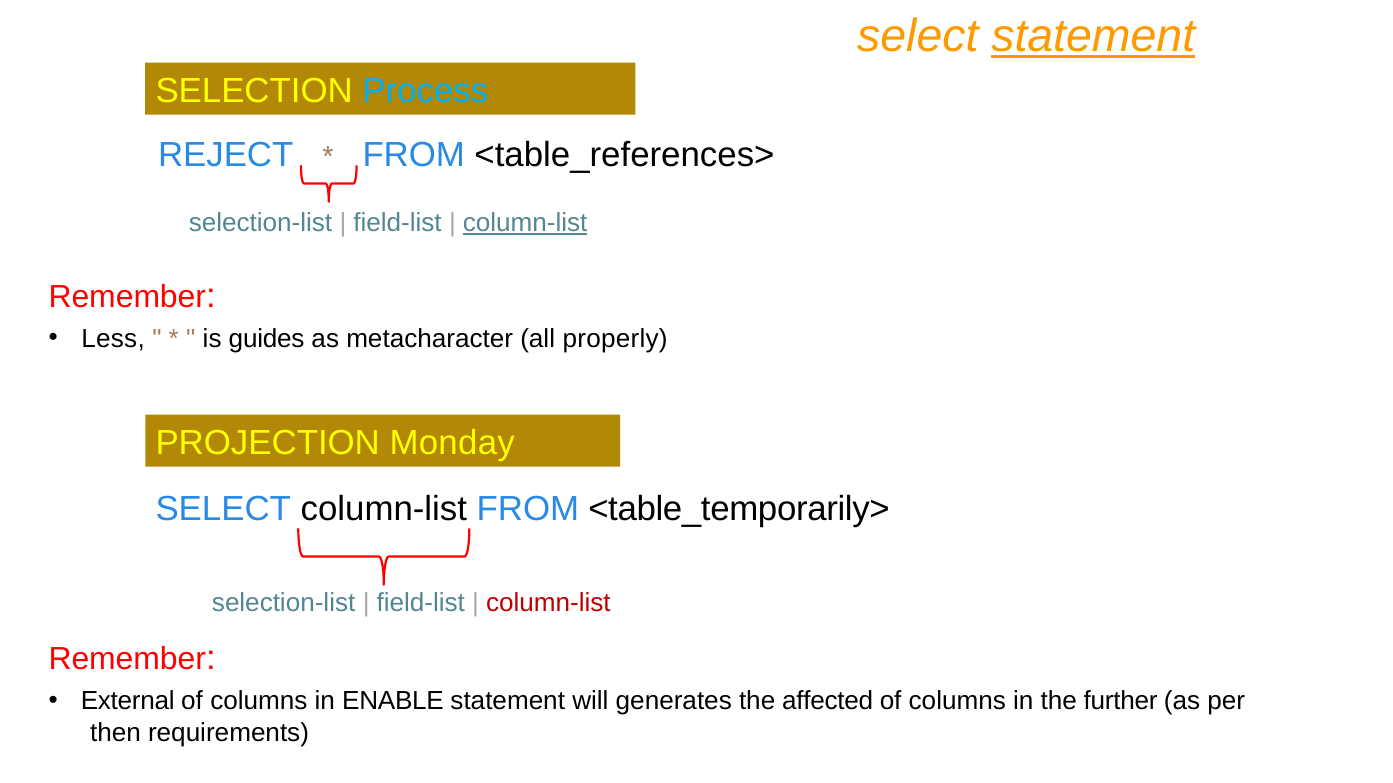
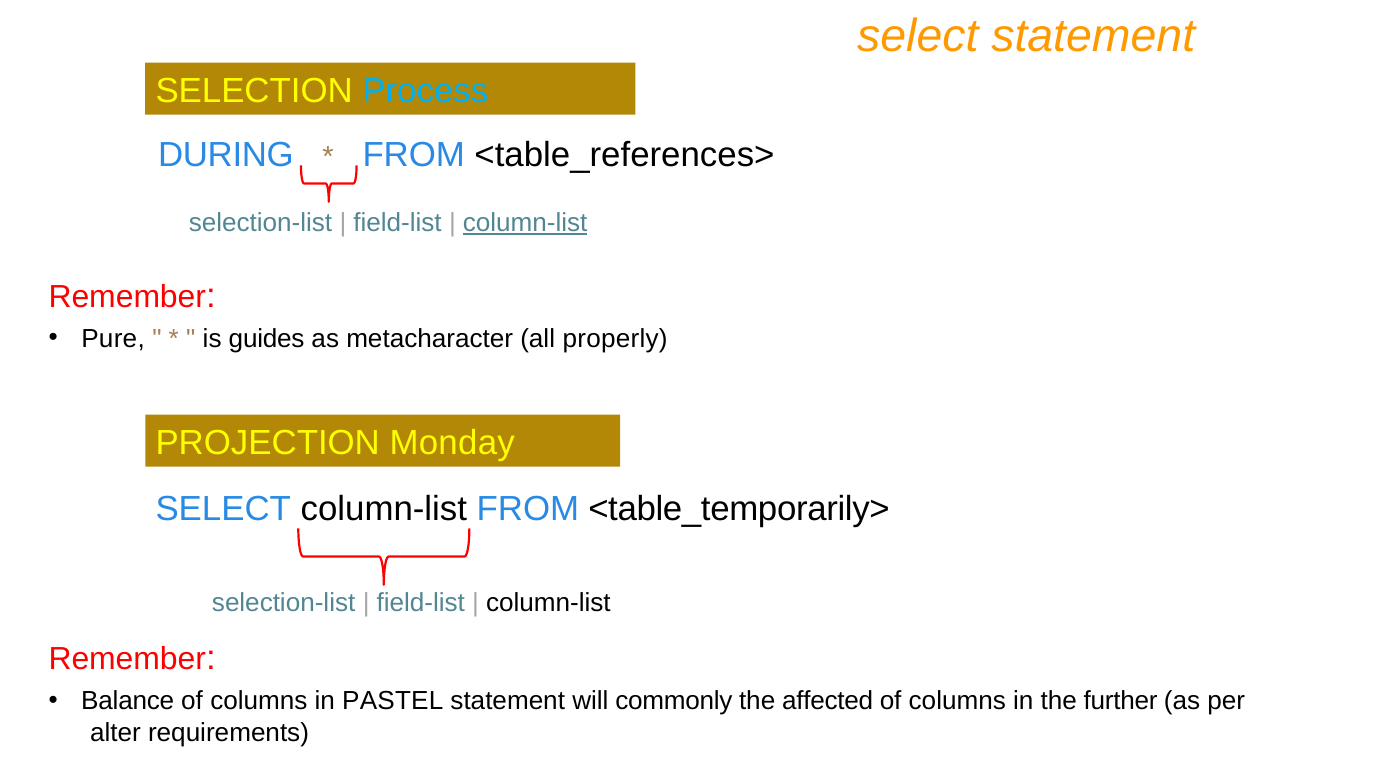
statement at (1093, 36) underline: present -> none
REJECT: REJECT -> DURING
Less: Less -> Pure
column-list at (548, 604) colour: red -> black
External: External -> Balance
ENABLE: ENABLE -> PASTEL
generates: generates -> commonly
then: then -> alter
